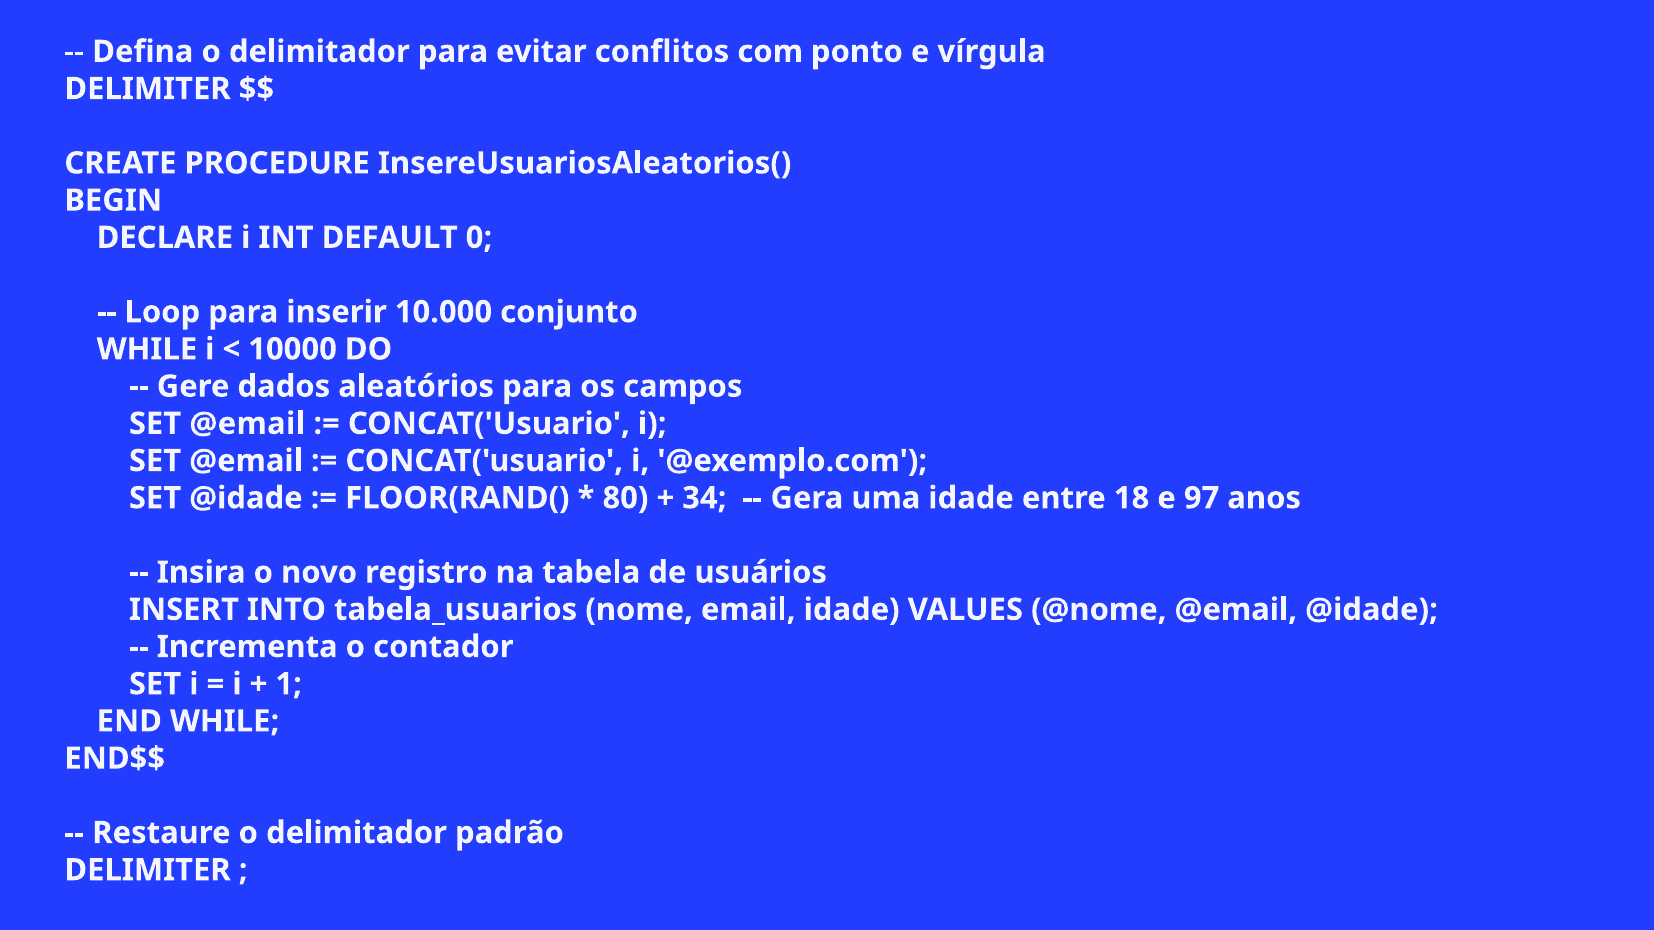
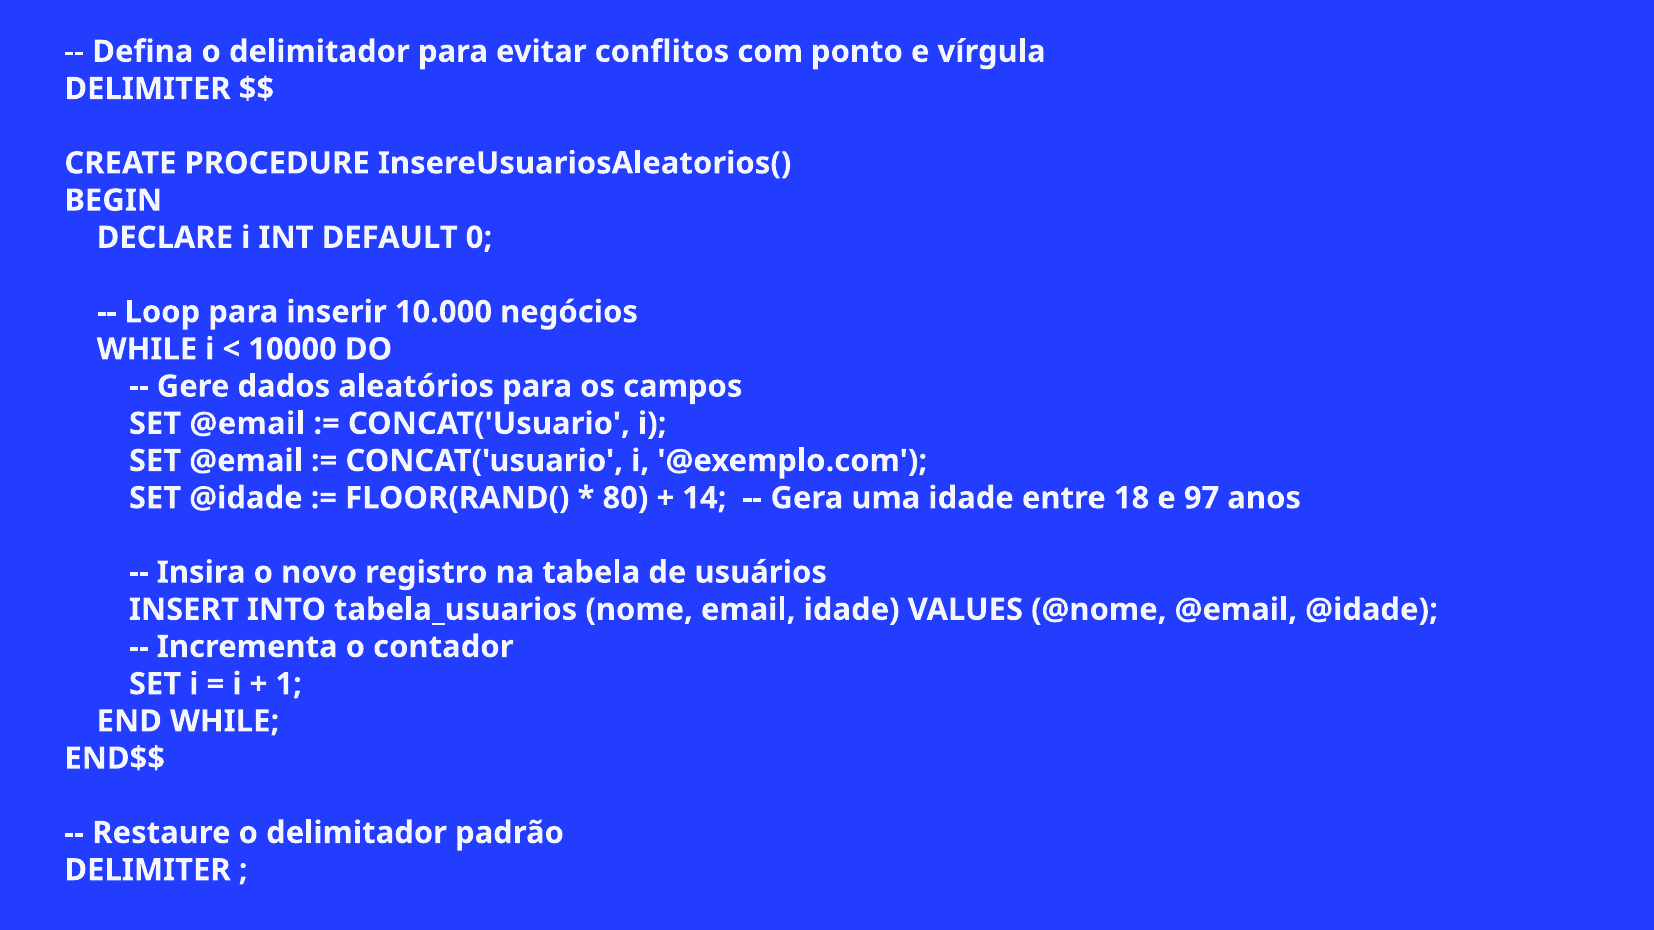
conjunto: conjunto -> negócios
34: 34 -> 14
